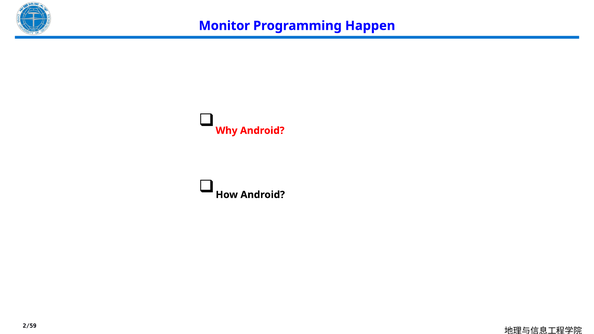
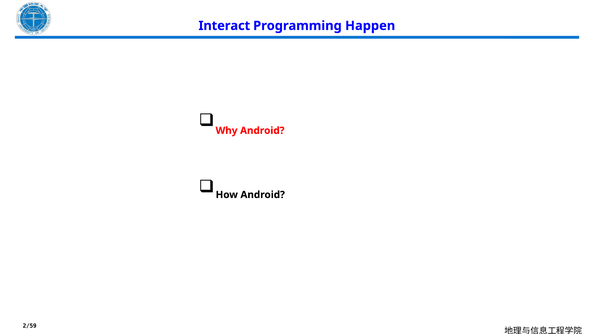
Monitor: Monitor -> Interact
